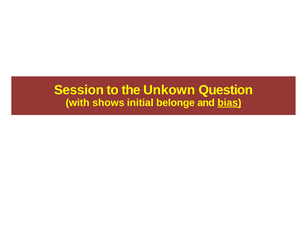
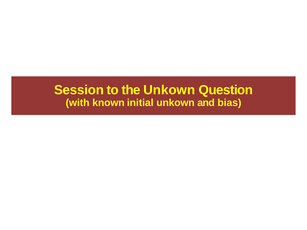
shows: shows -> known
initial belonge: belonge -> unkown
bias underline: present -> none
